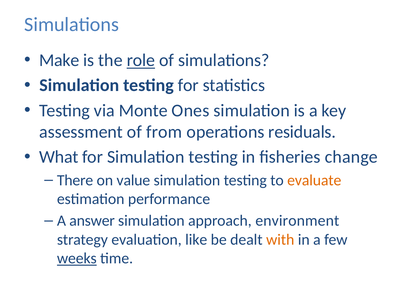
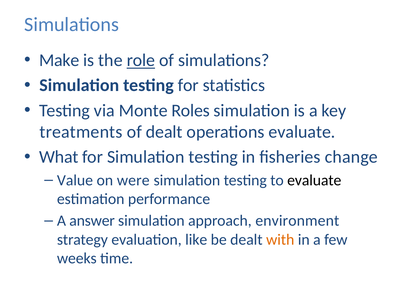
Ones: Ones -> Roles
assessment: assessment -> treatments
of from: from -> dealt
operations residuals: residuals -> evaluate
There: There -> Value
value: value -> were
evaluate at (314, 180) colour: orange -> black
weeks underline: present -> none
